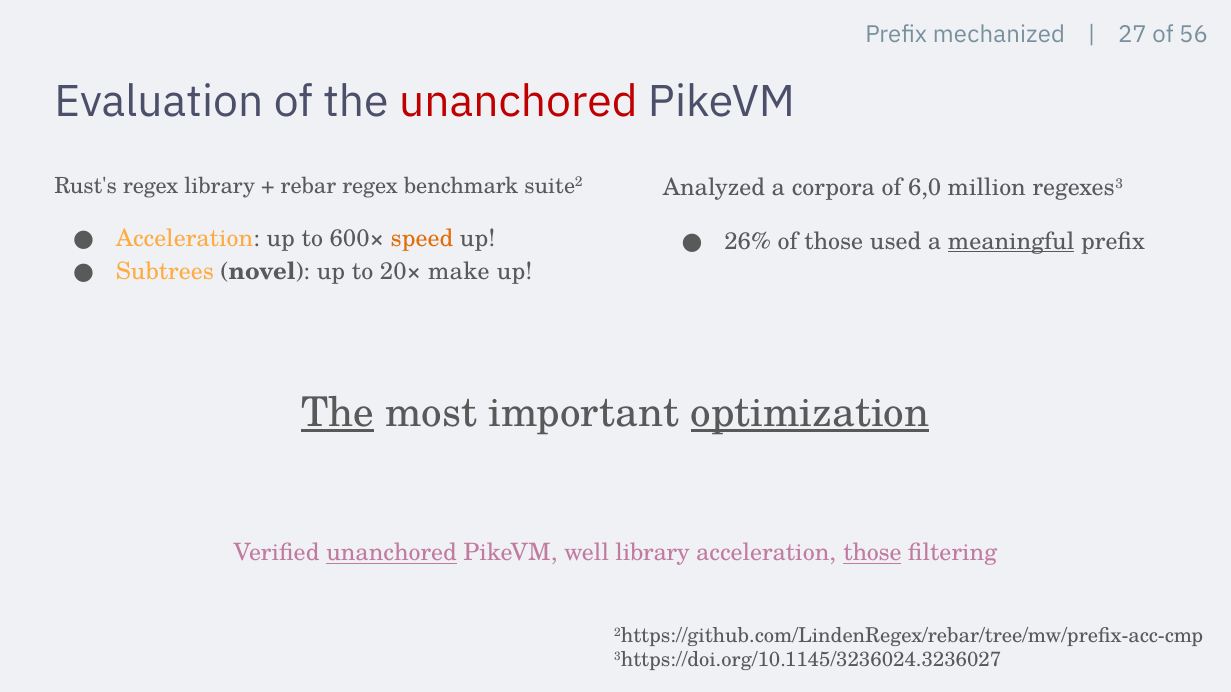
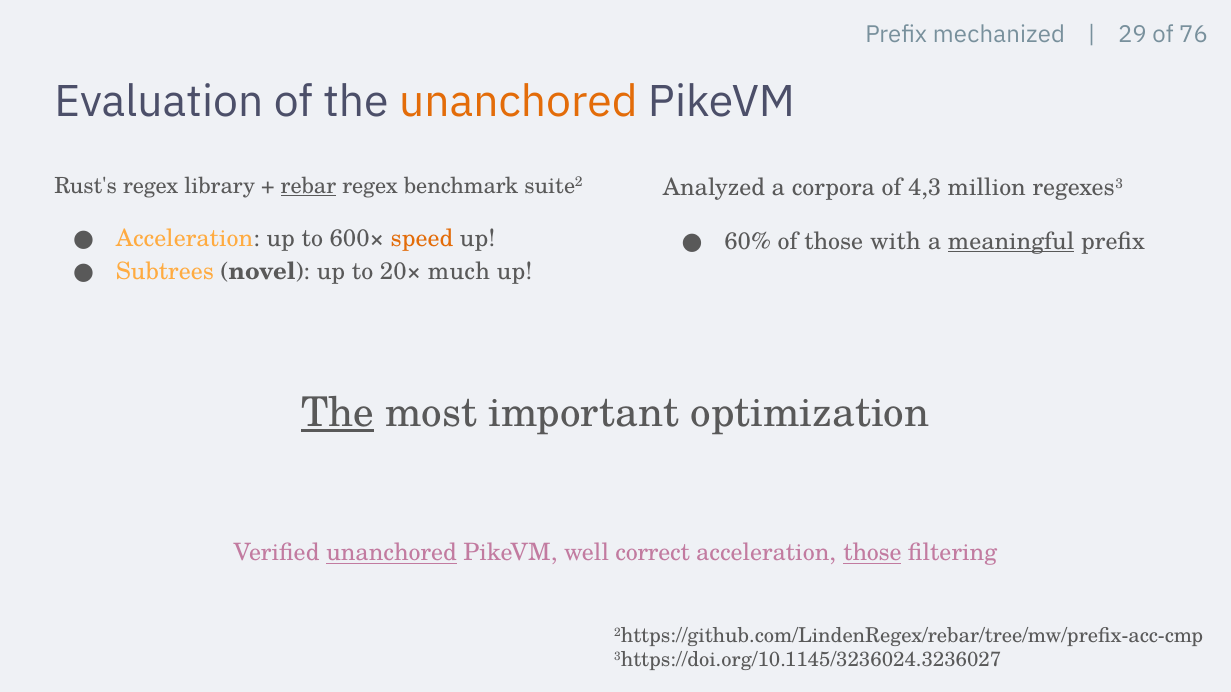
27: 27 -> 29
56: 56 -> 76
unanchored at (518, 102) colour: red -> orange
rebar underline: none -> present
6,0: 6,0 -> 4,3
26%: 26% -> 60%
used: used -> with
make: make -> much
optimization underline: present -> none
well library: library -> correct
